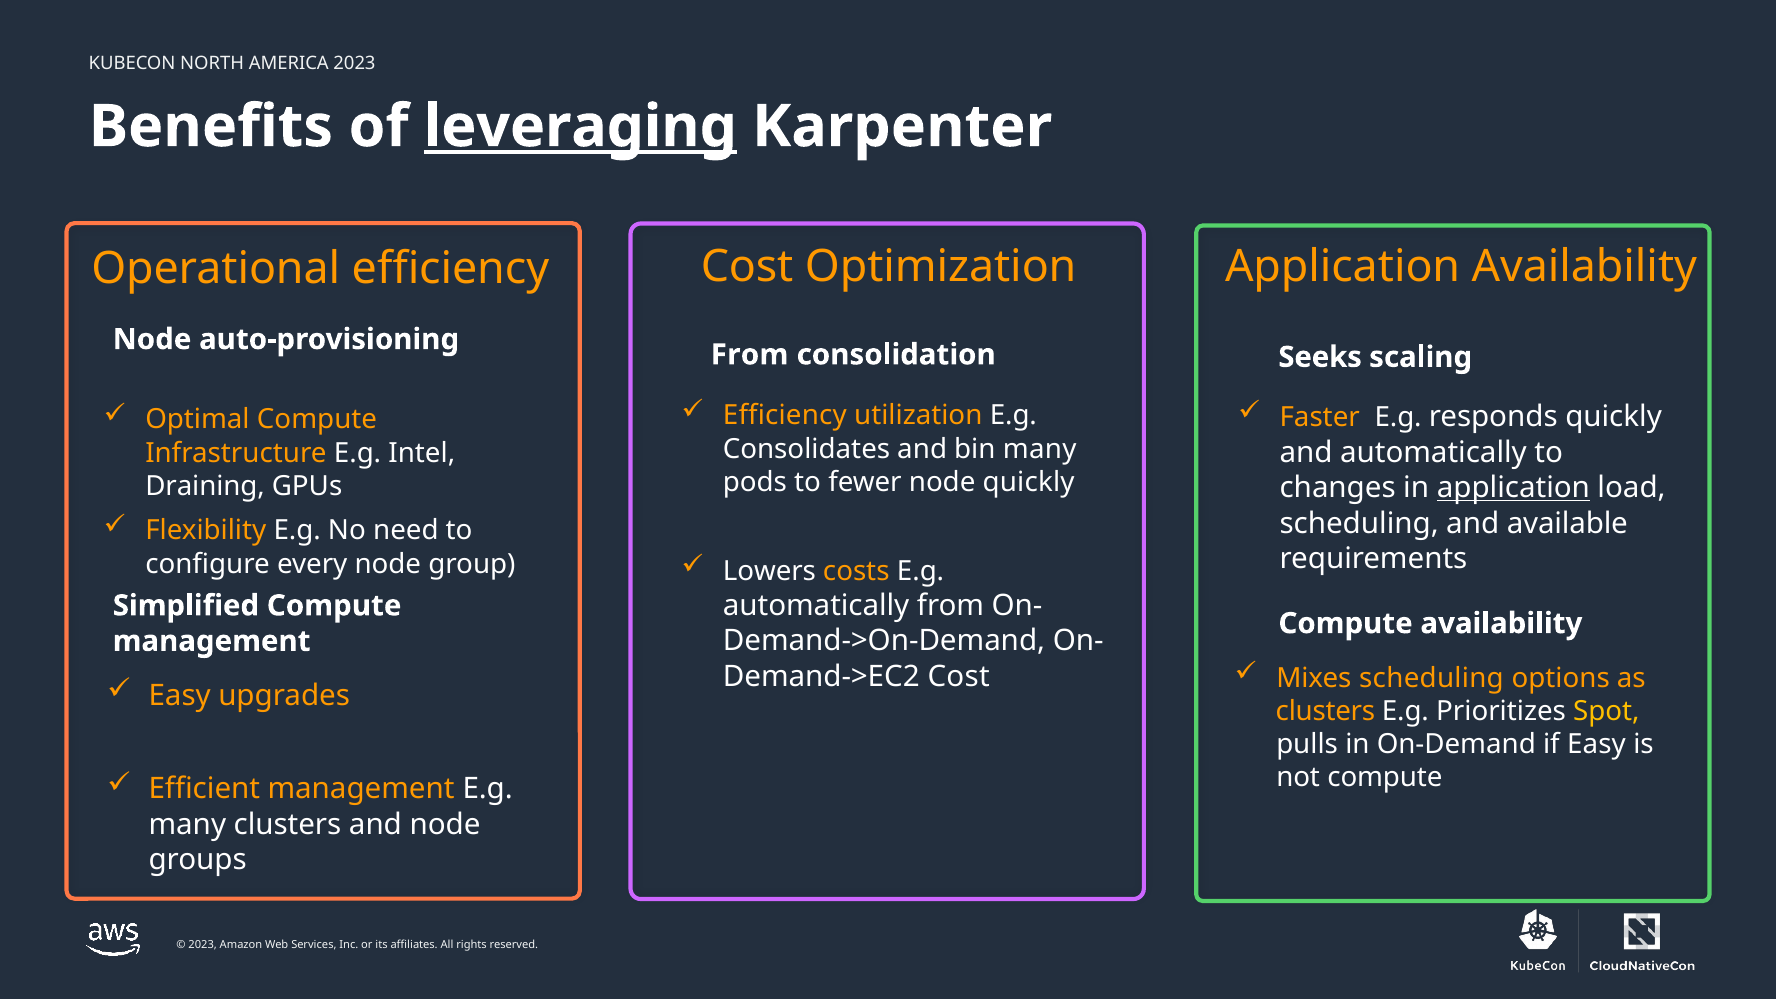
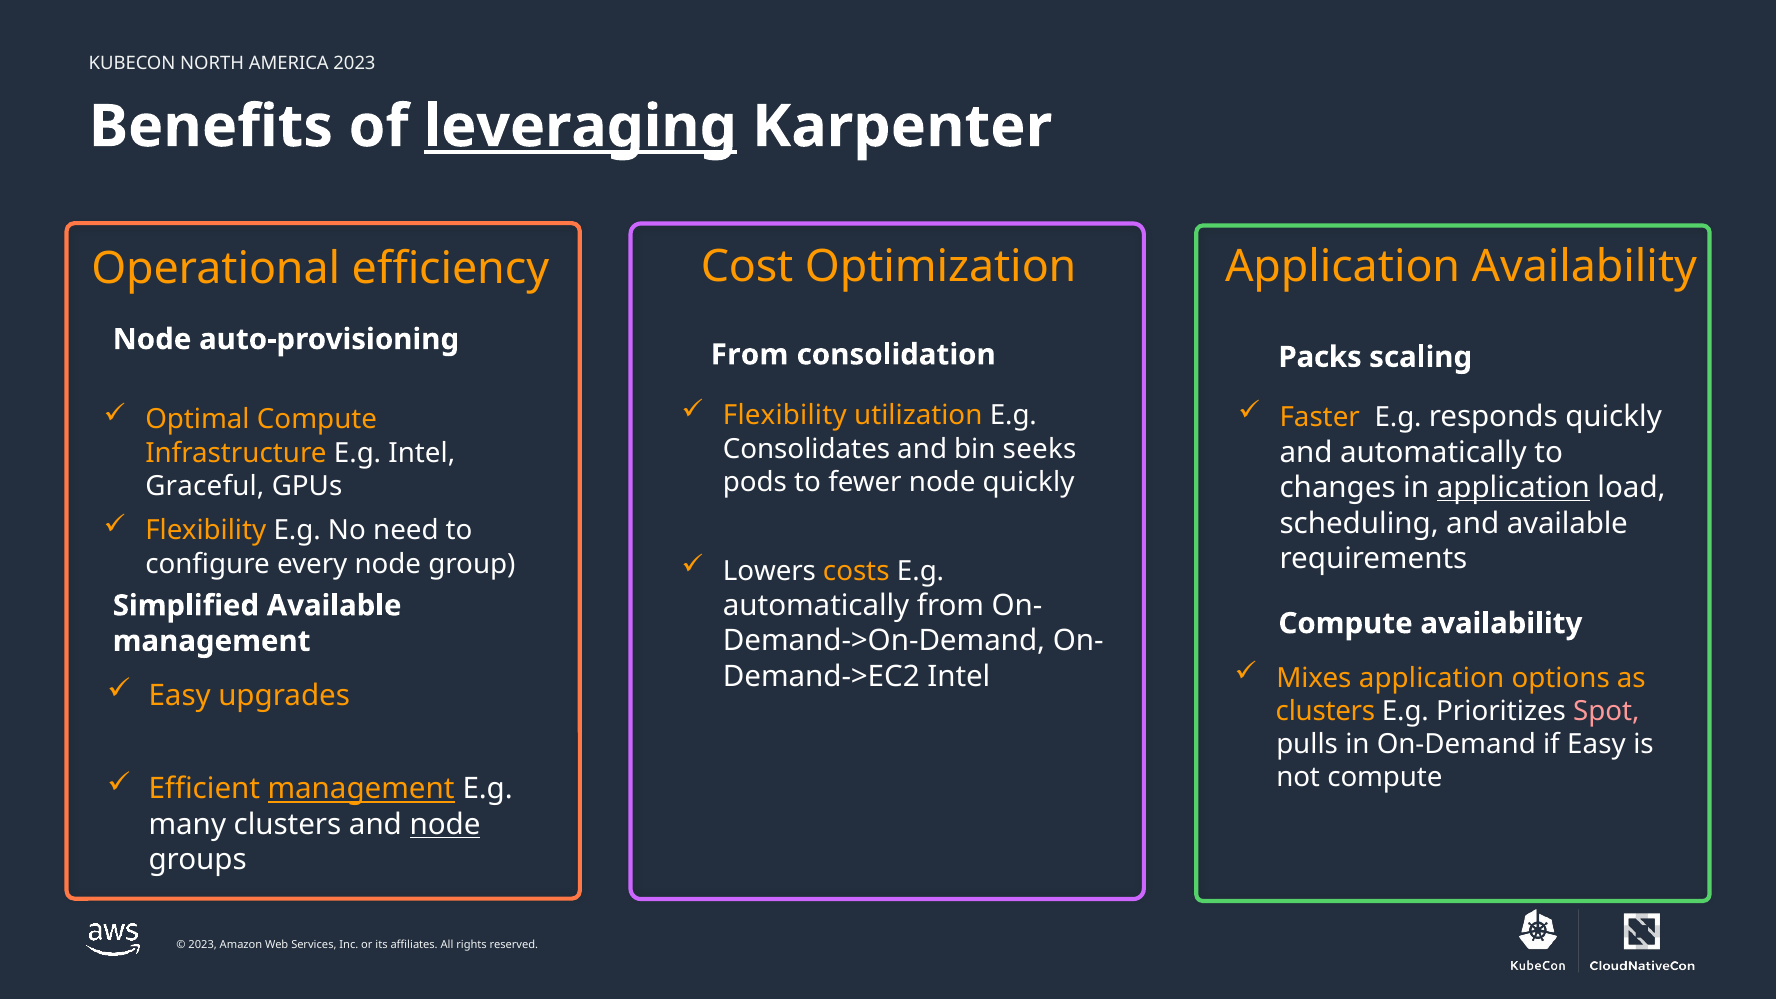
Seeks: Seeks -> Packs
Efficiency at (785, 416): Efficiency -> Flexibility
bin many: many -> seeks
Draining: Draining -> Graceful
Simplified Compute: Compute -> Available
Mixes scheduling: scheduling -> application
Cost at (959, 677): Cost -> Intel
Spot colour: yellow -> pink
management at (361, 789) underline: none -> present
node at (445, 825) underline: none -> present
